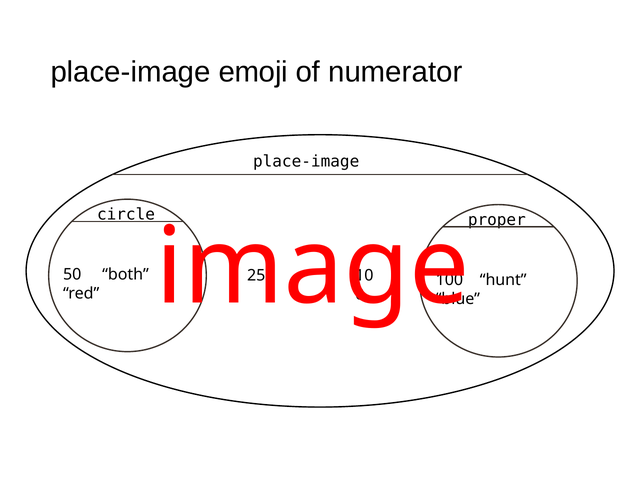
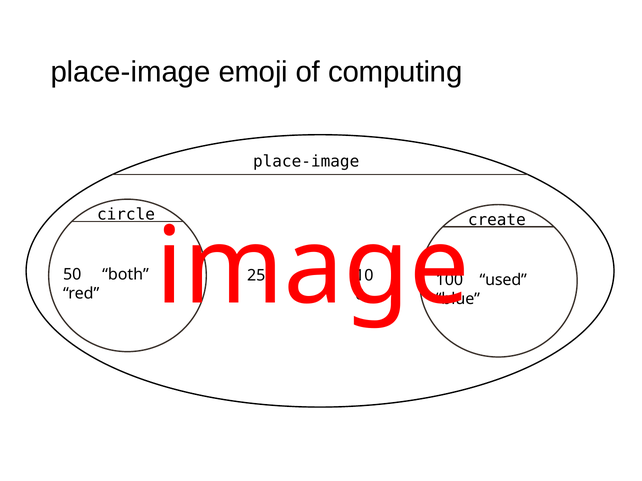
numerator: numerator -> computing
proper: proper -> create
hunt: hunt -> used
